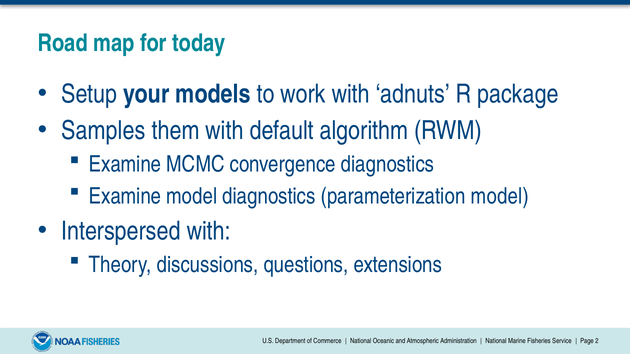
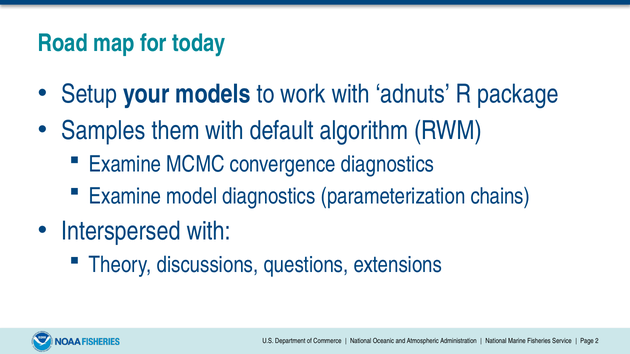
parameterization model: model -> chains
